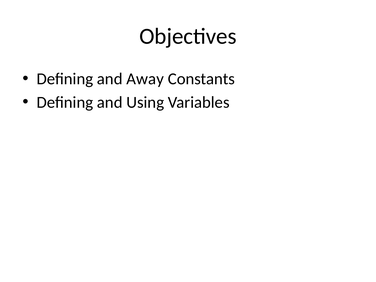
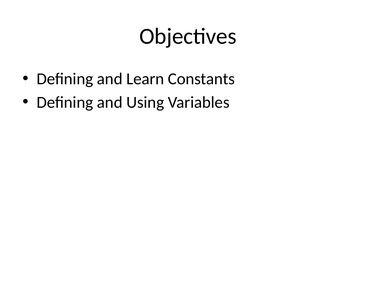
Away: Away -> Learn
